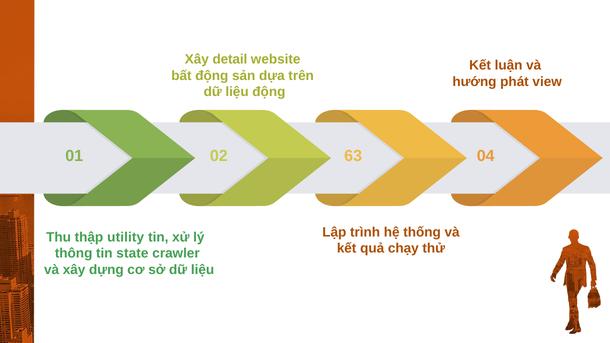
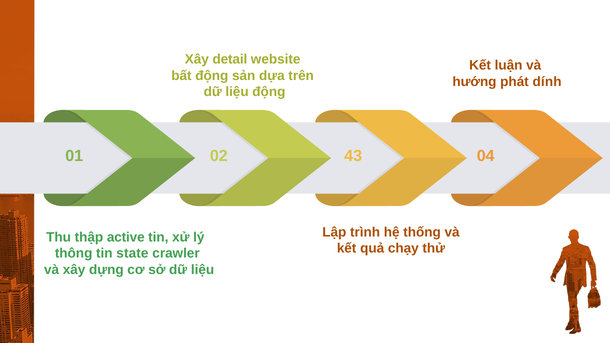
view: view -> dính
63: 63 -> 43
utility: utility -> active
